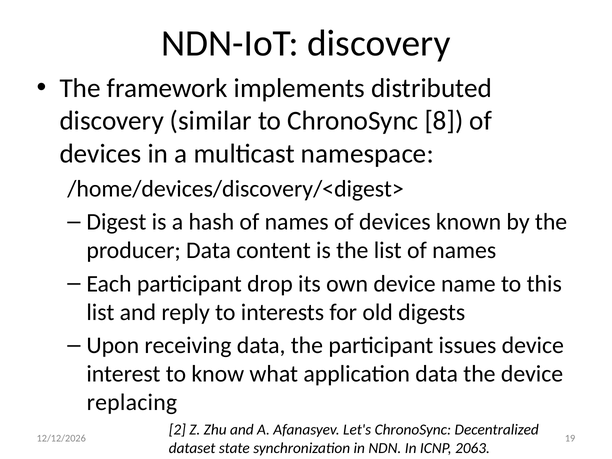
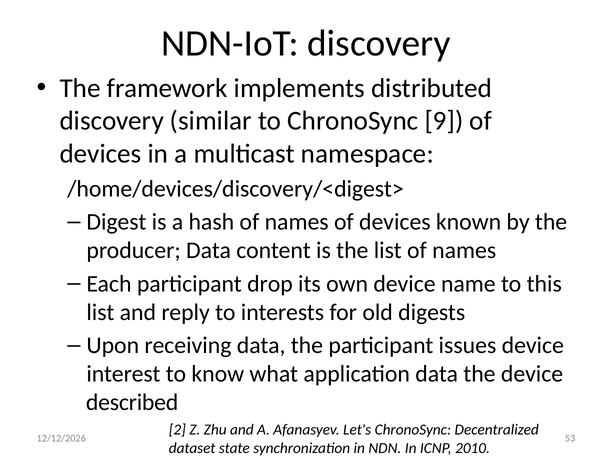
8: 8 -> 9
replacing: replacing -> described
19: 19 -> 53
2063: 2063 -> 2010
